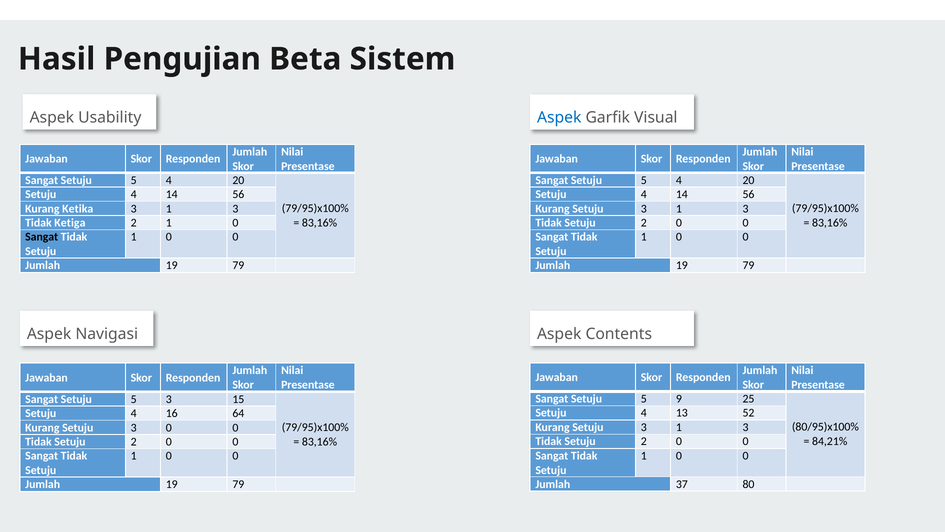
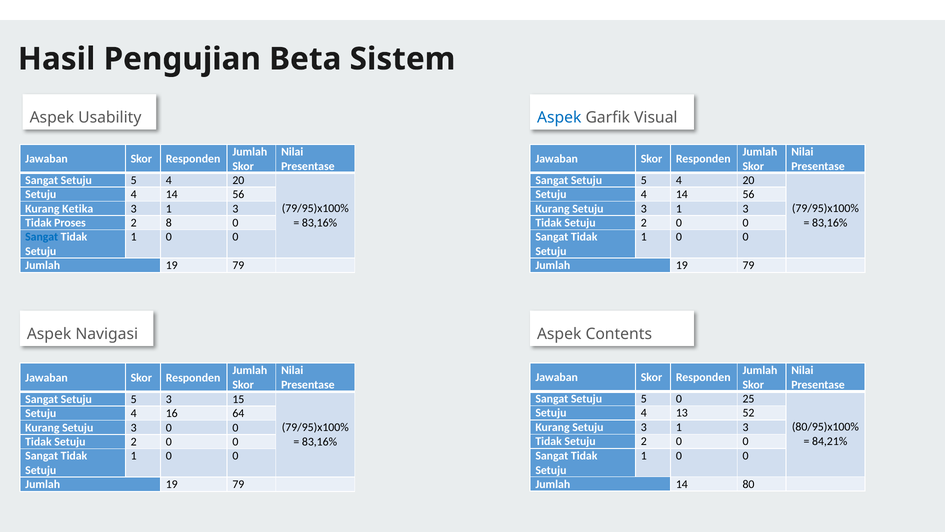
Ketiga: Ketiga -> Proses
2 1: 1 -> 8
Sangat at (42, 237) colour: black -> blue
5 9: 9 -> 0
Jumlah 37: 37 -> 14
